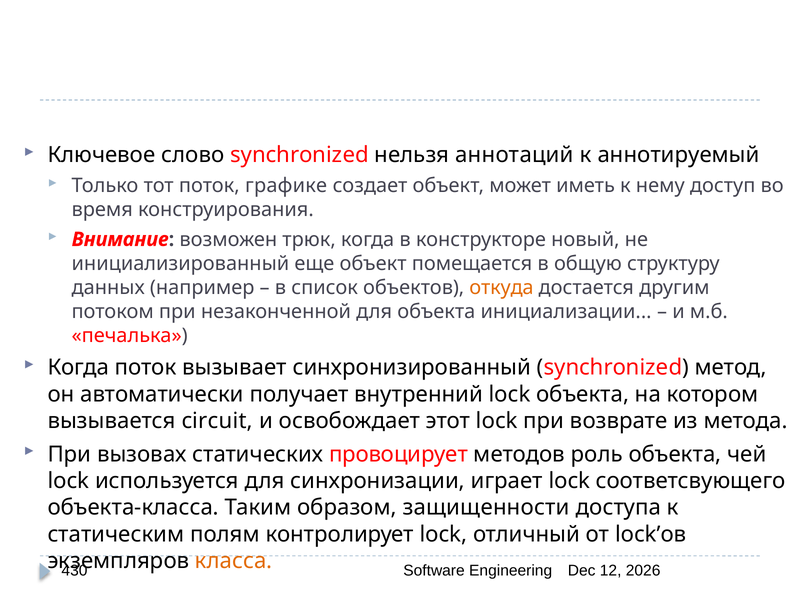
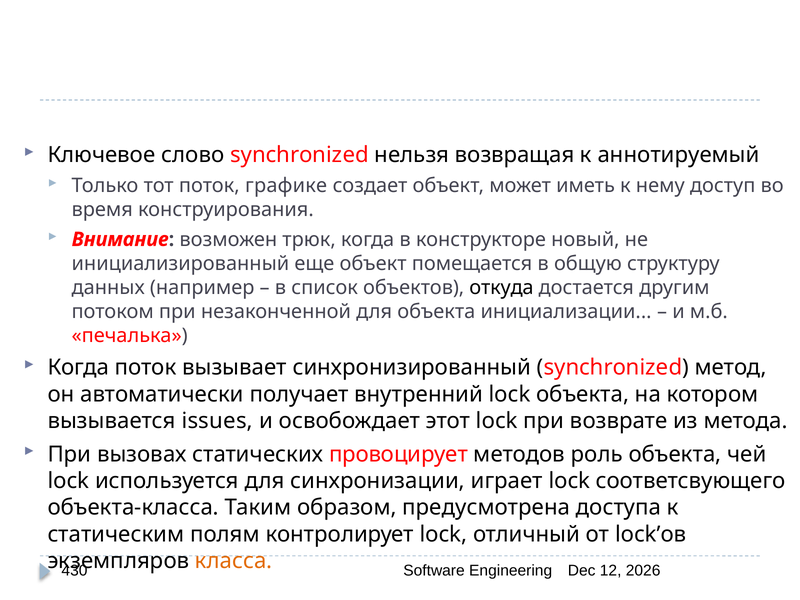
аннотаций: аннотаций -> возвращая
откуда colour: orange -> black
circuit: circuit -> issues
защищенности: защищенности -> предусмотрена
